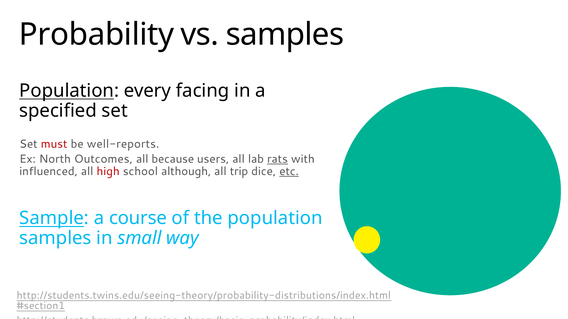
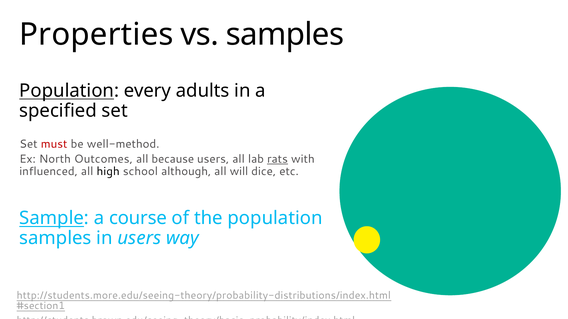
Probability: Probability -> Properties
facing: facing -> adults
well-reports: well-reports -> well-method
high colour: red -> black
trip: trip -> will
etc underline: present -> none
in small: small -> users
http://students.twins.edu/seeing-theory/probability-distributions/index.html: http://students.twins.edu/seeing-theory/probability-distributions/index.html -> http://students.more.edu/seeing-theory/probability-distributions/index.html
